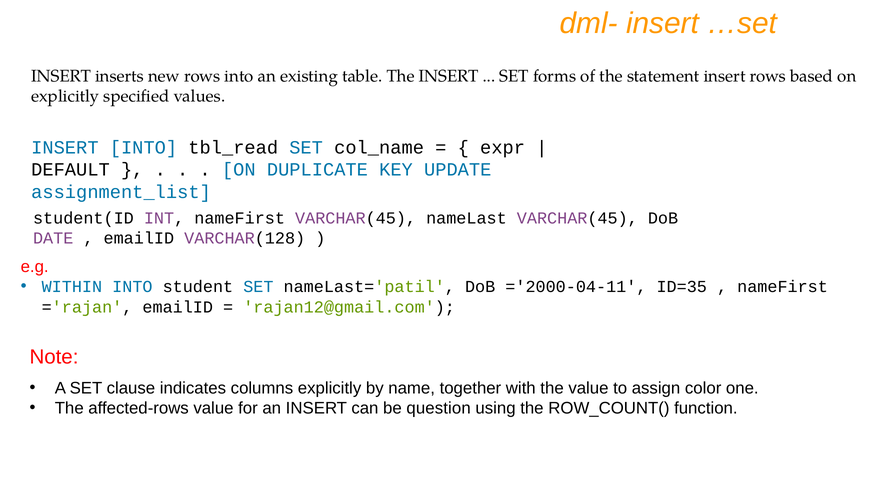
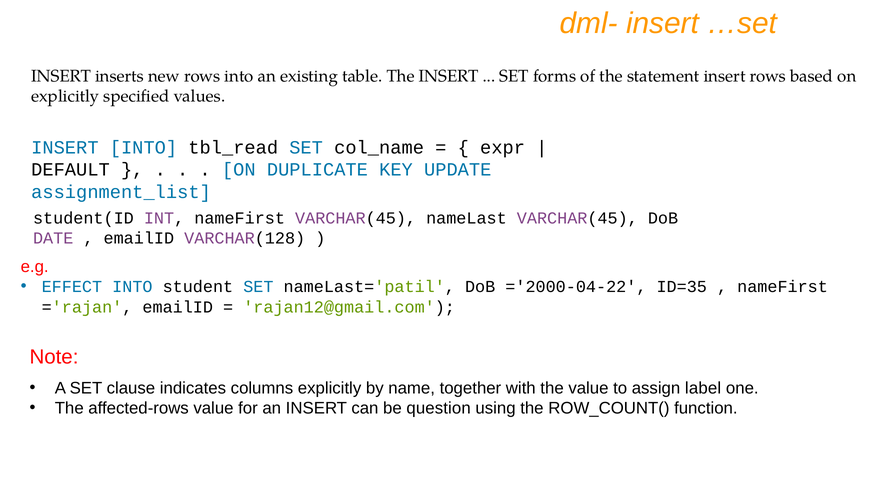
WITHIN: WITHIN -> EFFECT
='2000-04-11: ='2000-04-11 -> ='2000-04-22
color: color -> label
